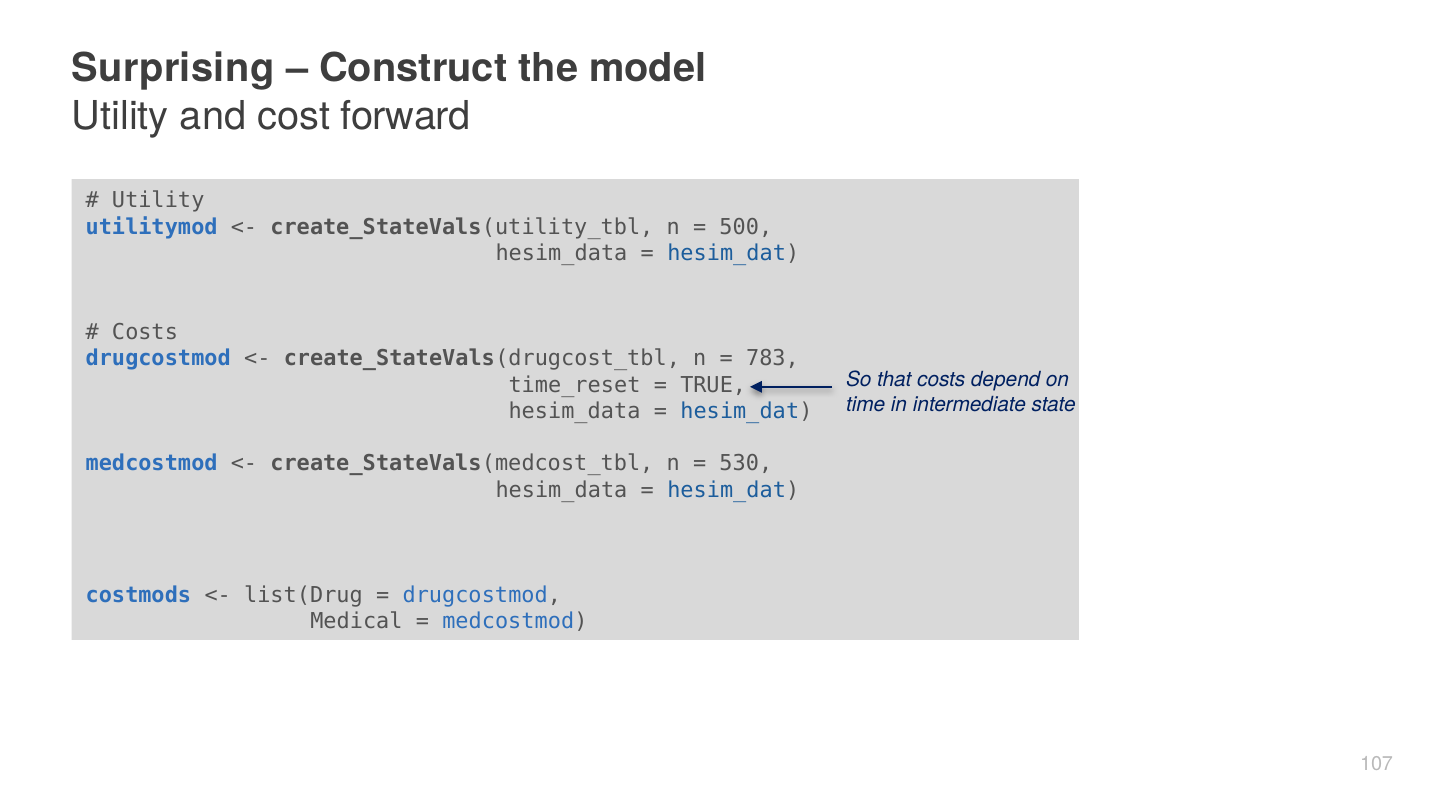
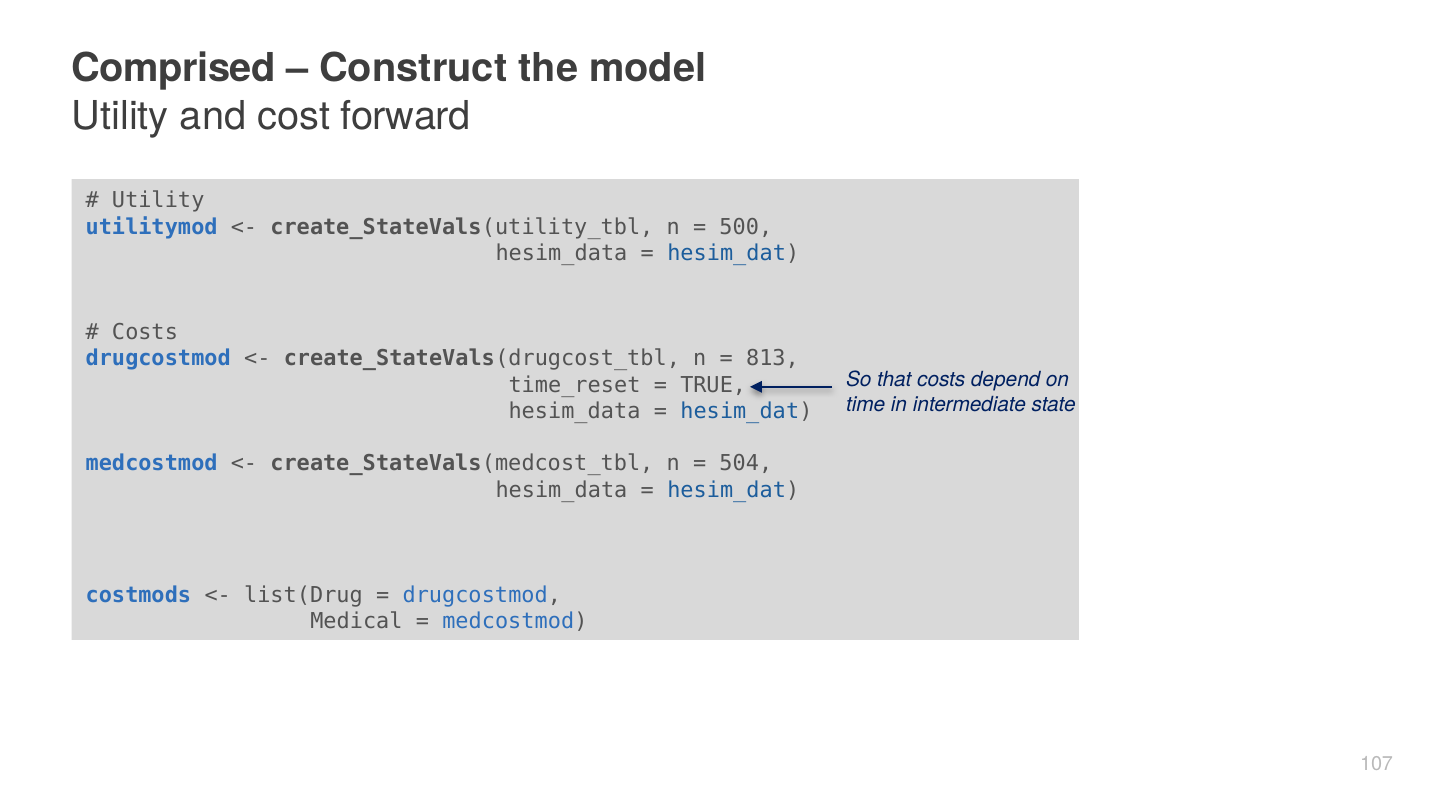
Surprising: Surprising -> Comprised
783: 783 -> 813
530: 530 -> 504
